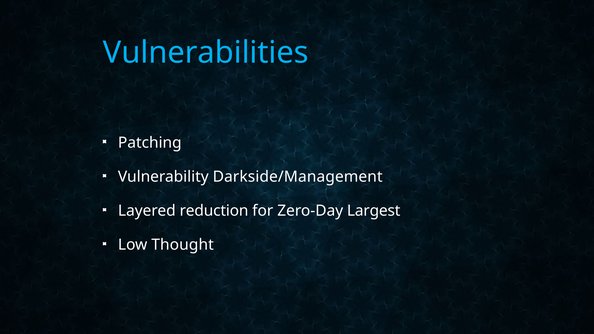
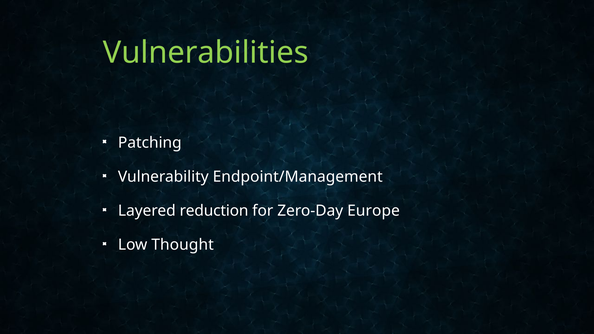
Vulnerabilities colour: light blue -> light green
Darkside/Management: Darkside/Management -> Endpoint/Management
Largest: Largest -> Europe
